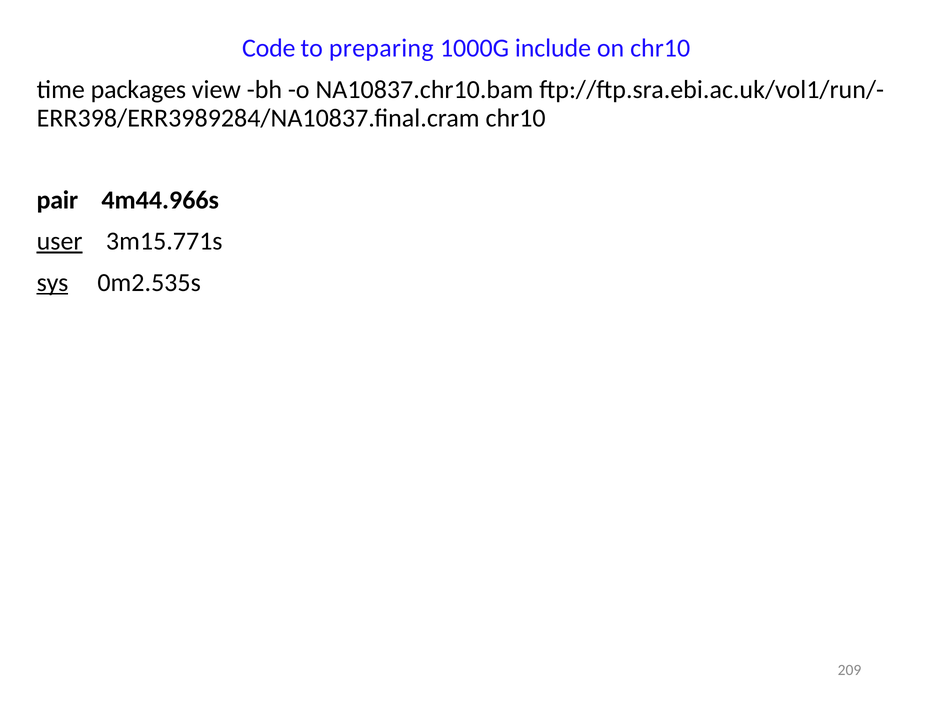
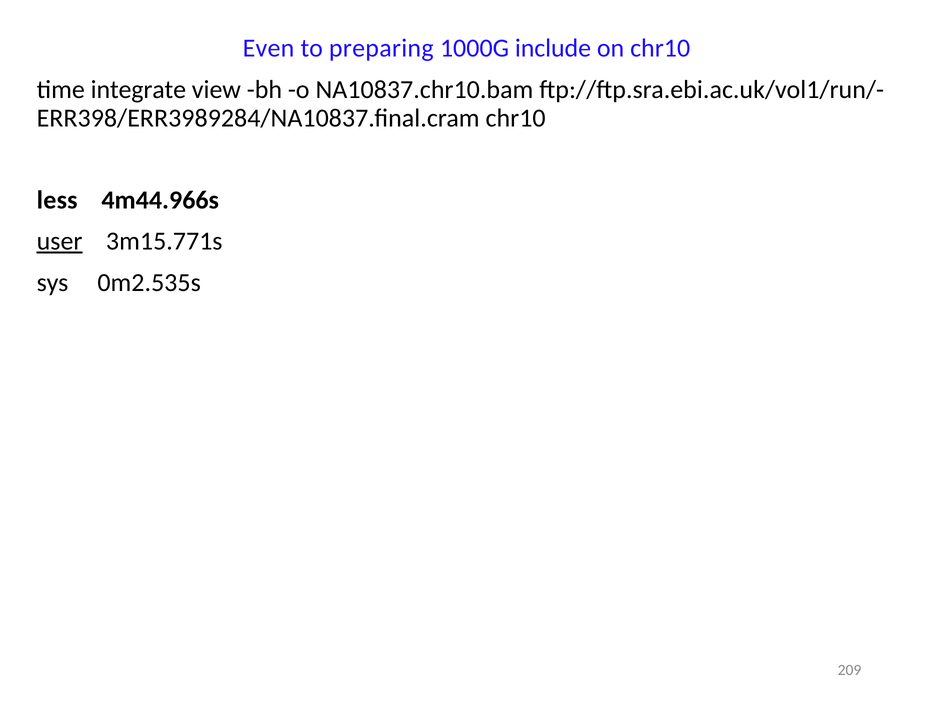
Code: Code -> Even
packages: packages -> integrate
pair: pair -> less
sys underline: present -> none
